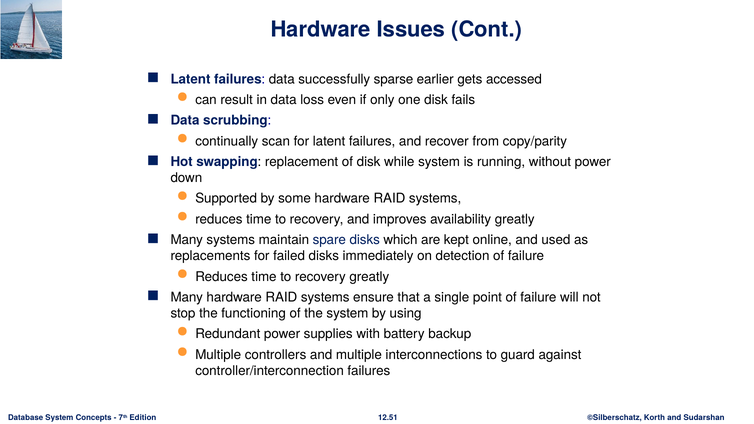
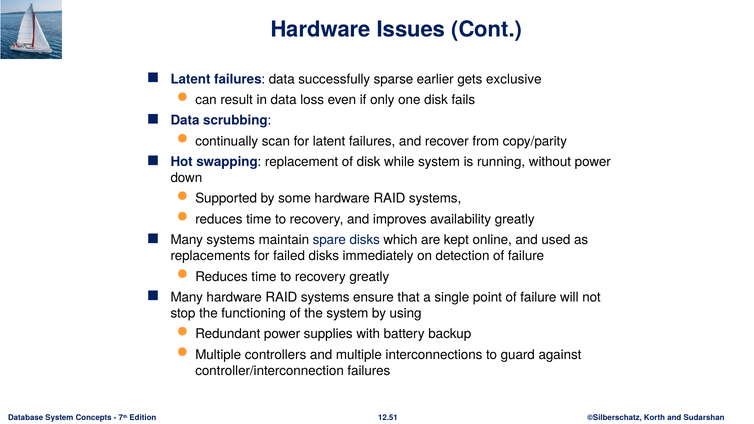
accessed: accessed -> exclusive
